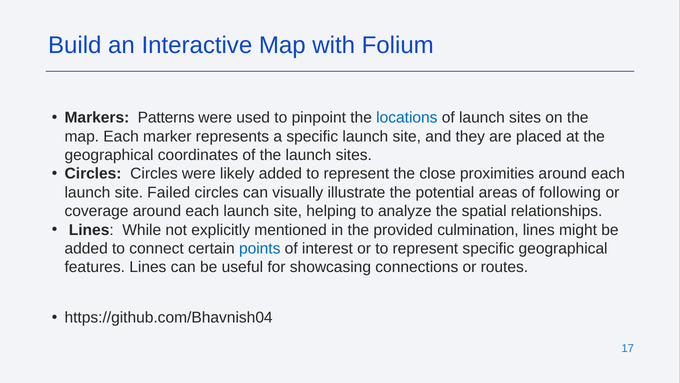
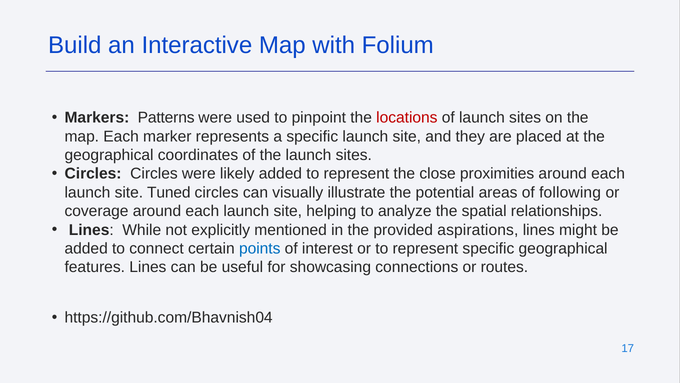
locations colour: blue -> red
Failed: Failed -> Tuned
culmination: culmination -> aspirations
